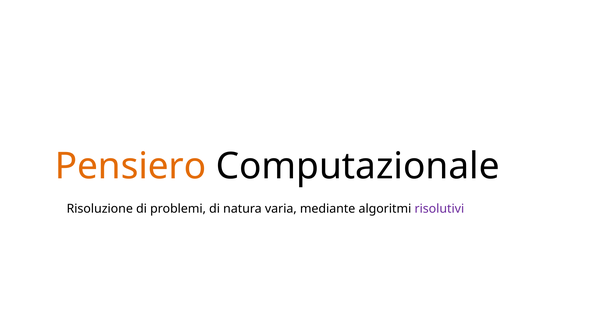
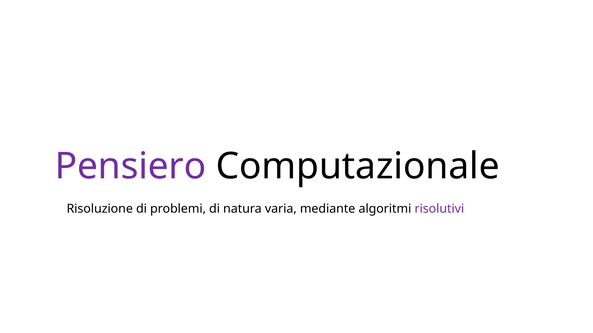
Pensiero colour: orange -> purple
